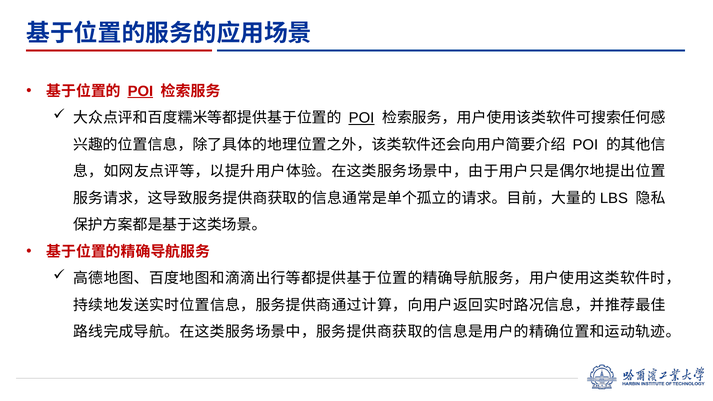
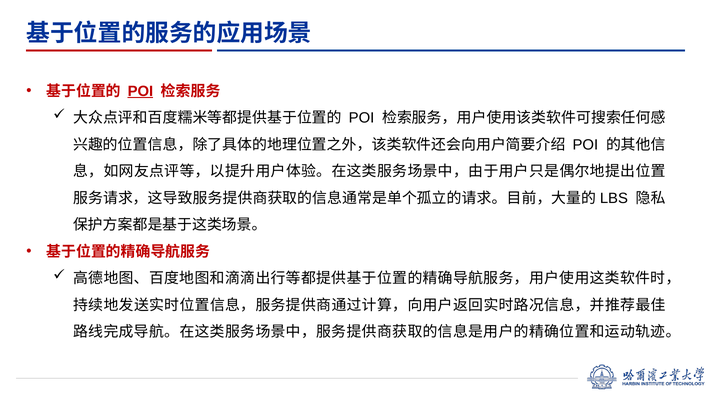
POI at (362, 118) underline: present -> none
